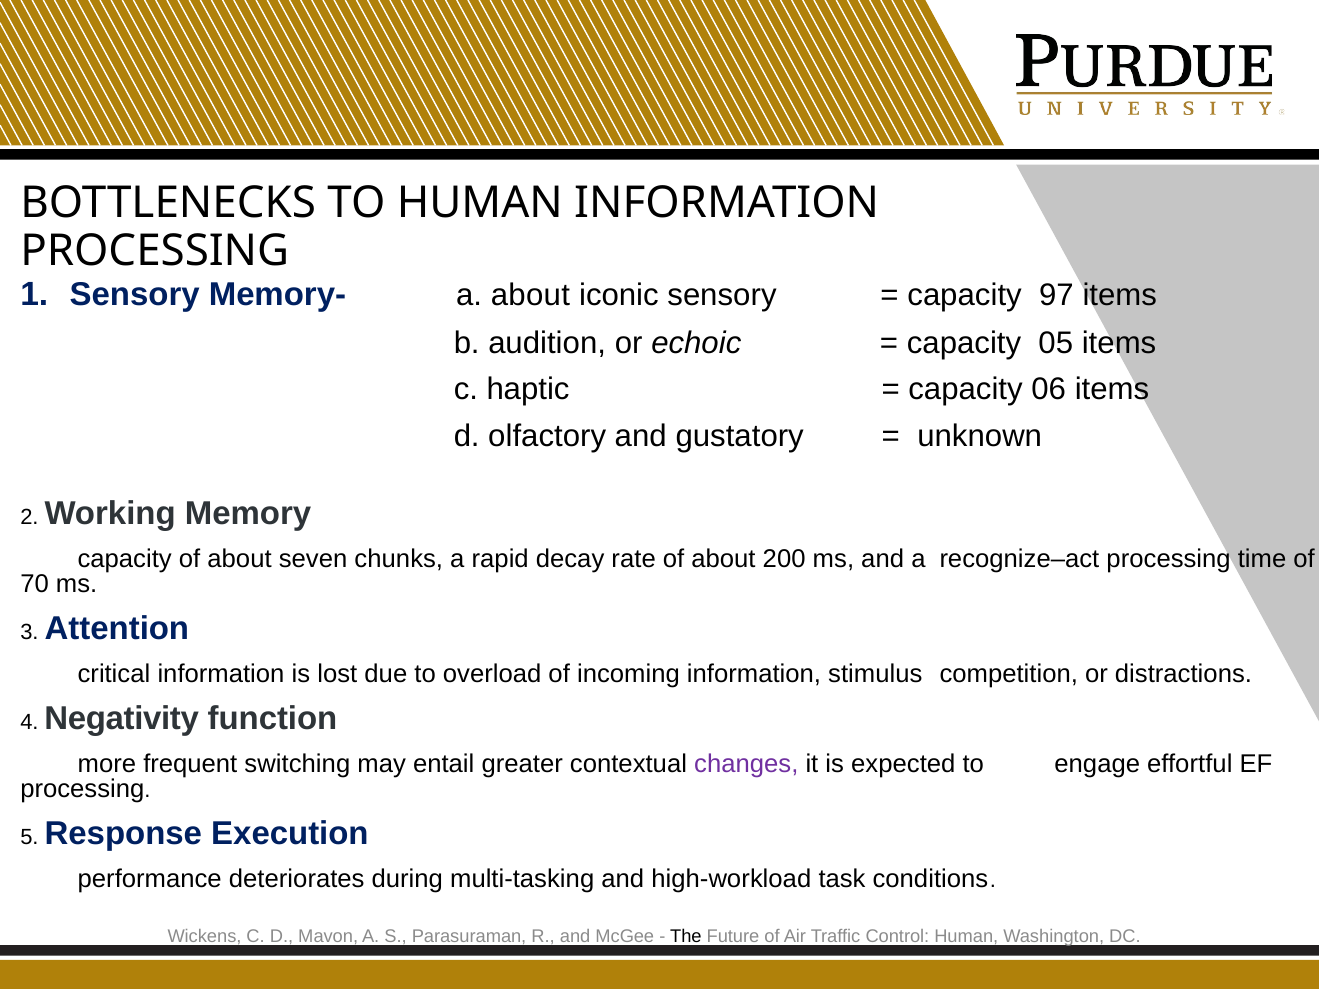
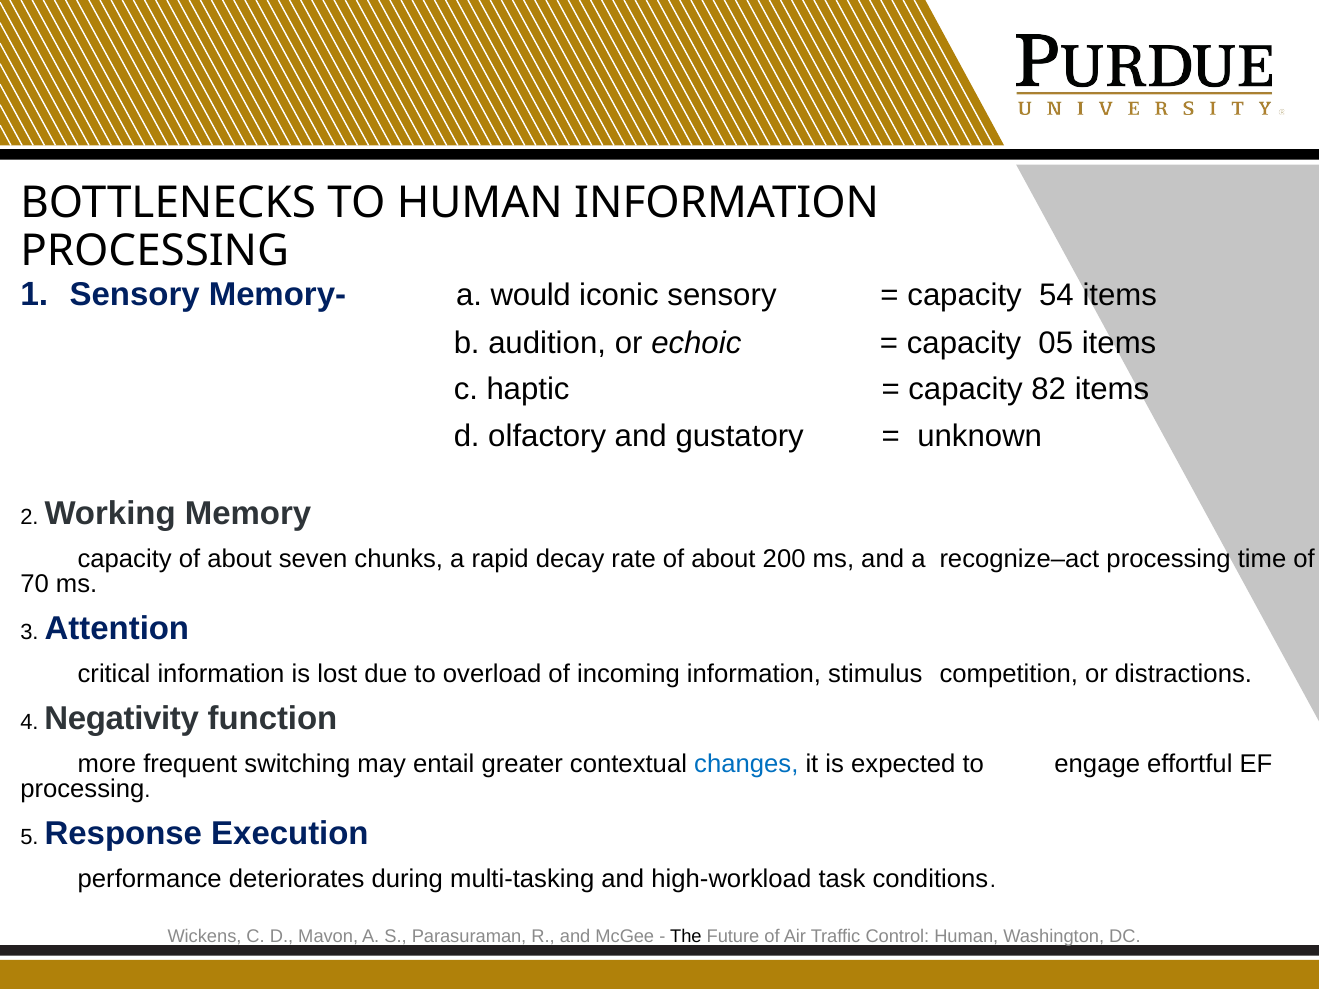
a about: about -> would
97: 97 -> 54
06: 06 -> 82
changes colour: purple -> blue
